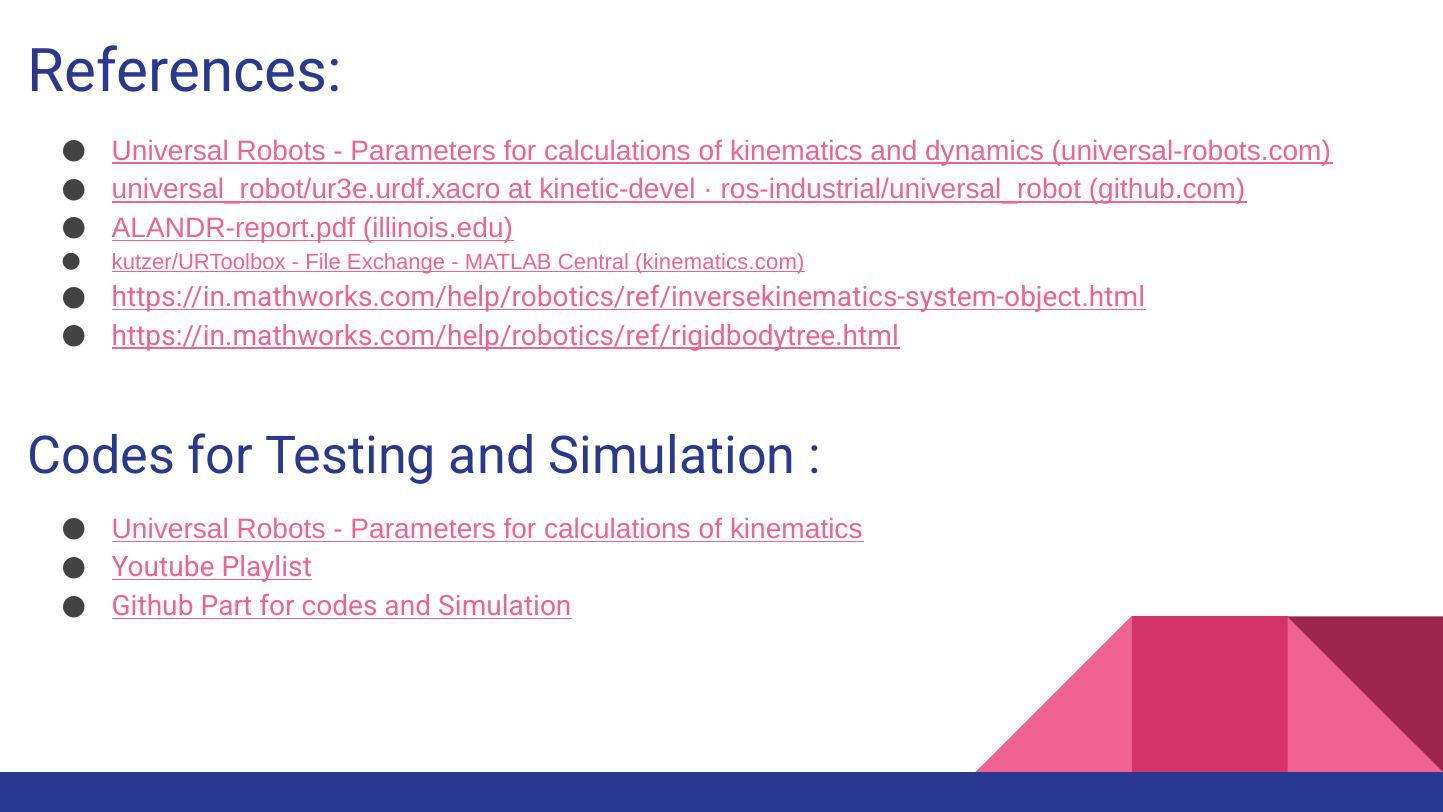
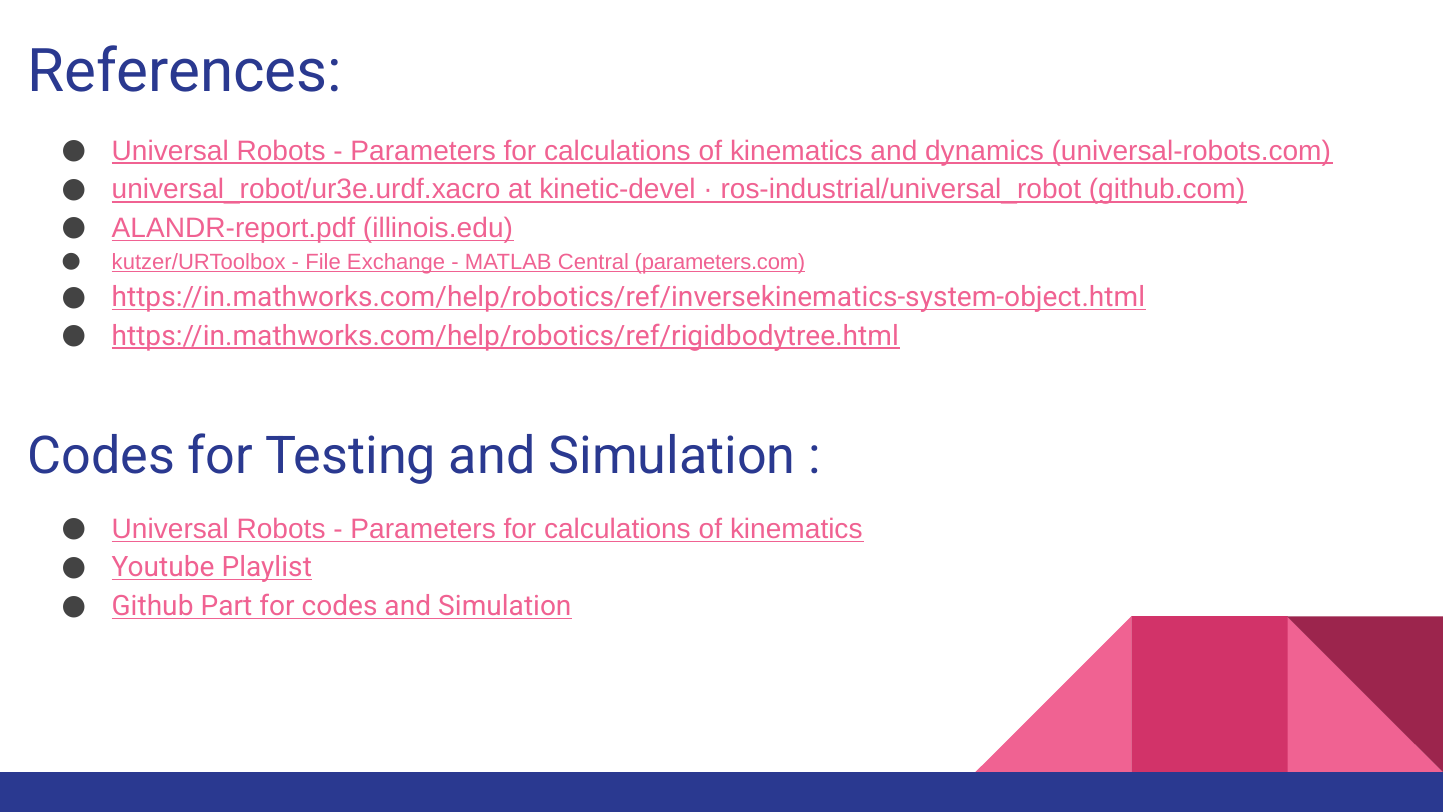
kinematics.com: kinematics.com -> parameters.com
